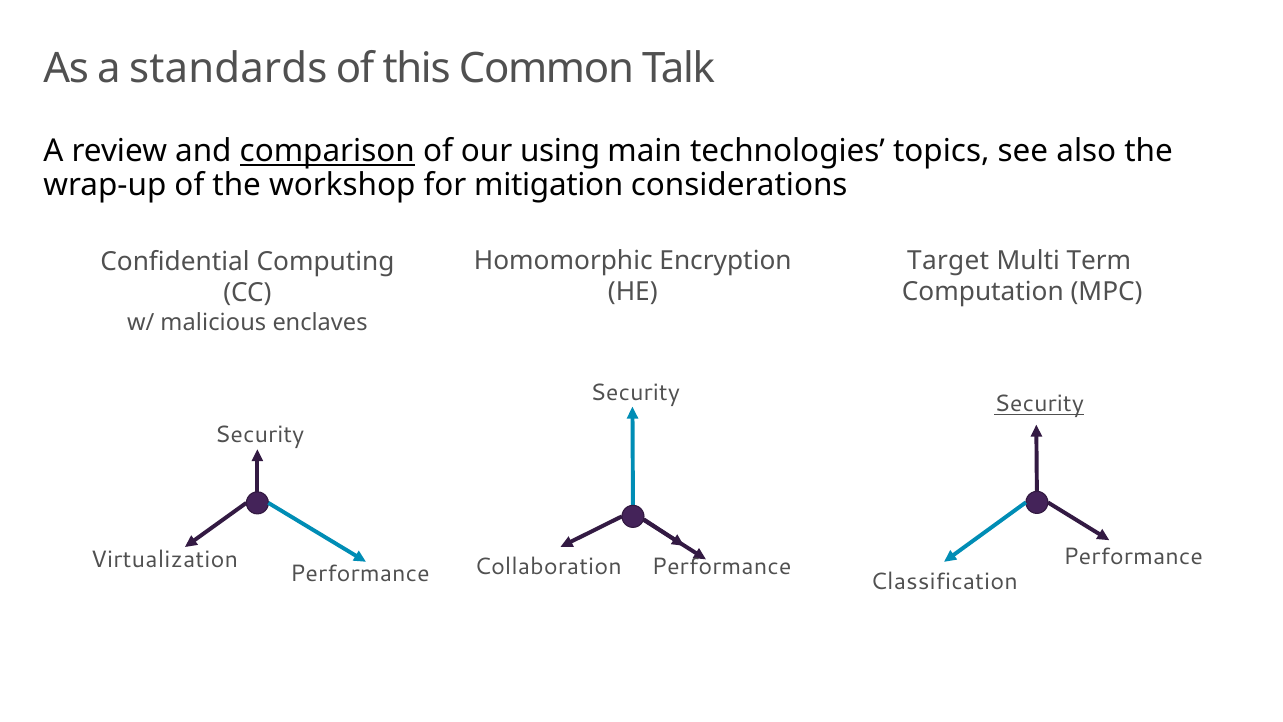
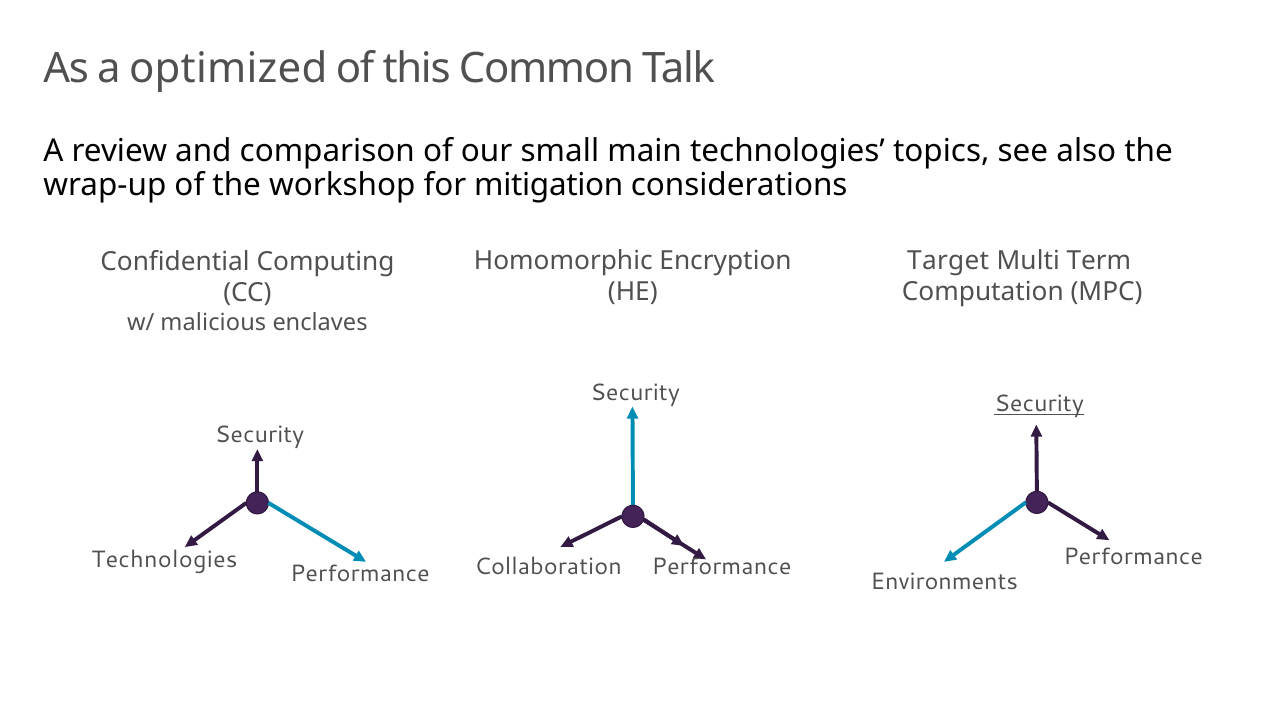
standards: standards -> optimized
comparison underline: present -> none
using: using -> small
Virtualization at (165, 560): Virtualization -> Technologies
Classification: Classification -> Environments
